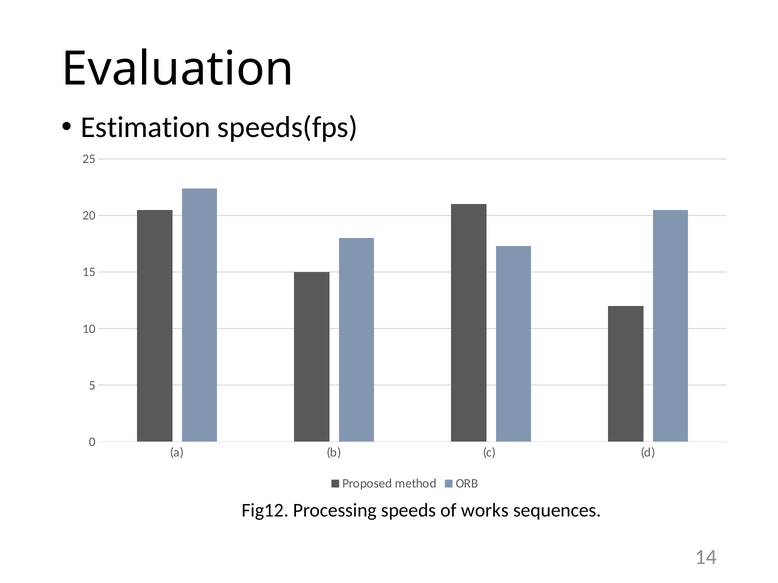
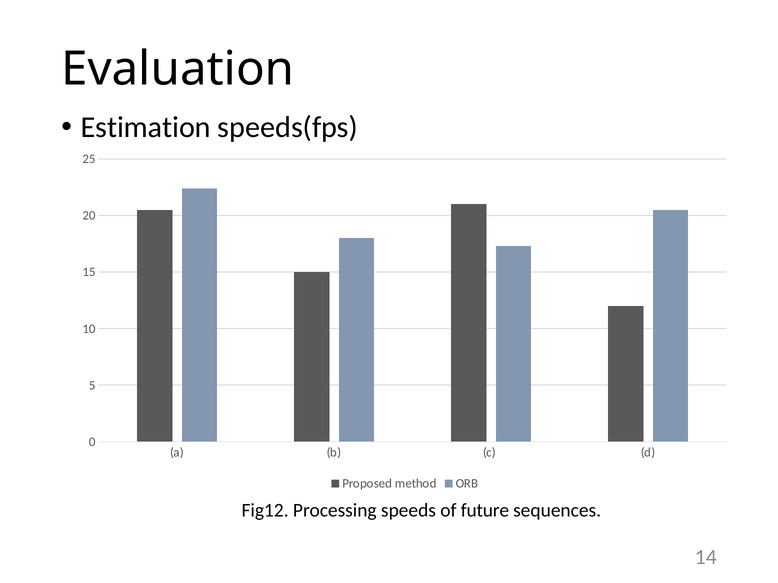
works: works -> future
